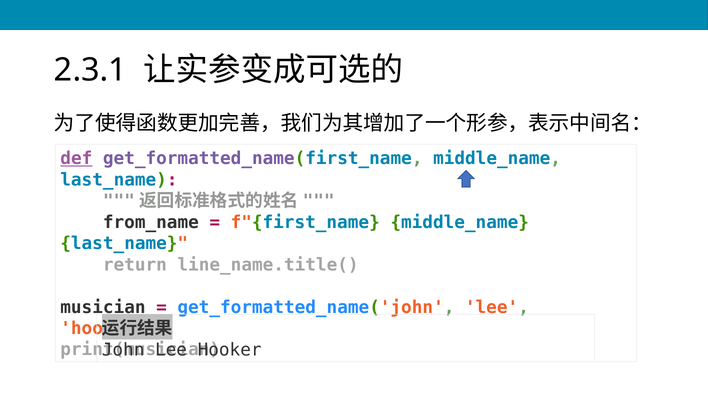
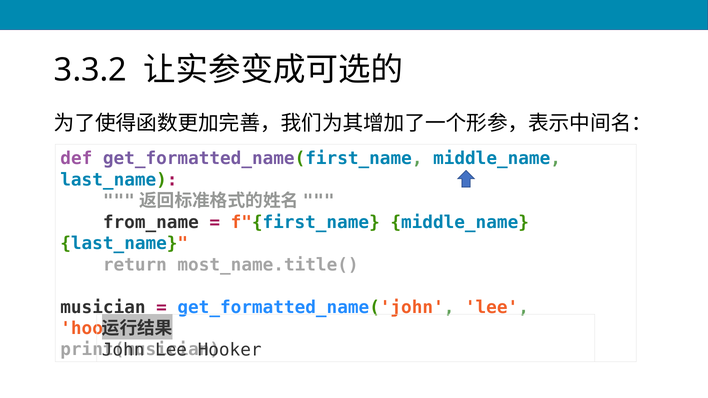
2.3.1: 2.3.1 -> 3.3.2
def underline: present -> none
line_name.title(: line_name.title( -> most_name.title(
